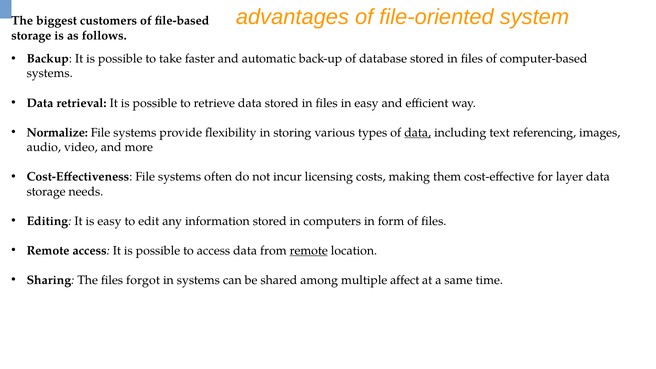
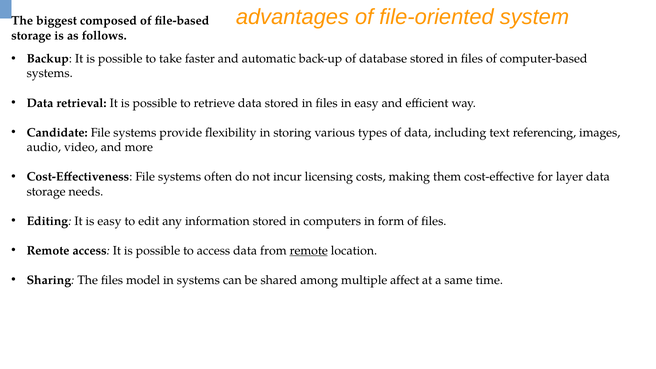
customers: customers -> composed
Normalize: Normalize -> Candidate
data at (418, 132) underline: present -> none
forgot: forgot -> model
